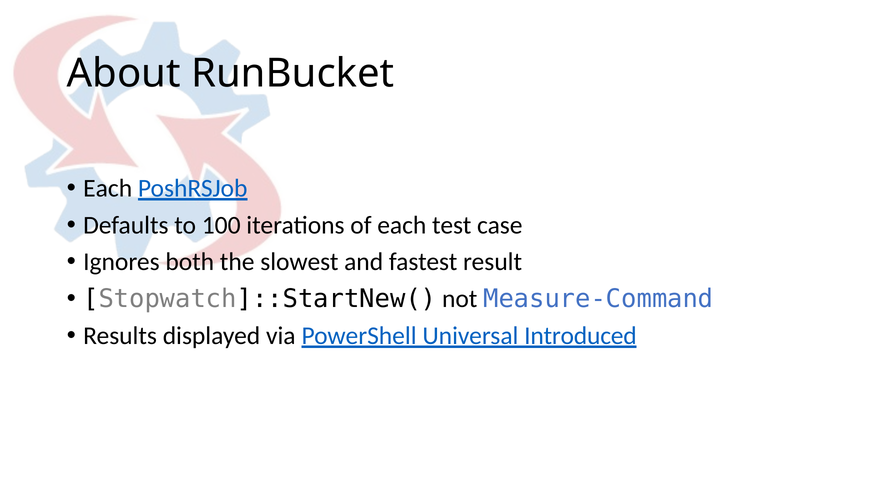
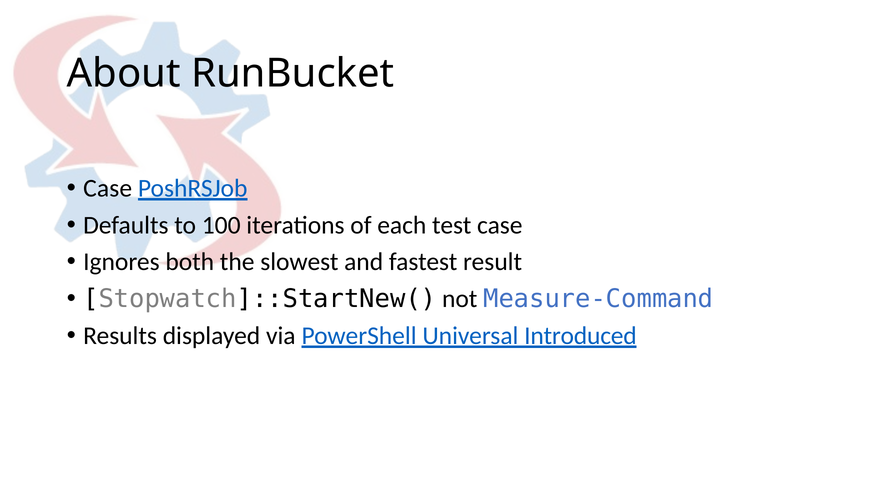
Each at (108, 188): Each -> Case
